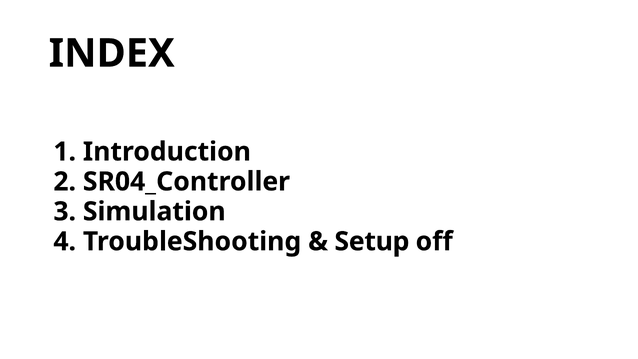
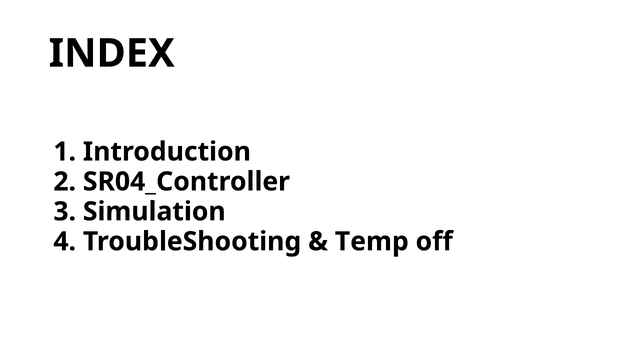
Setup: Setup -> Temp
